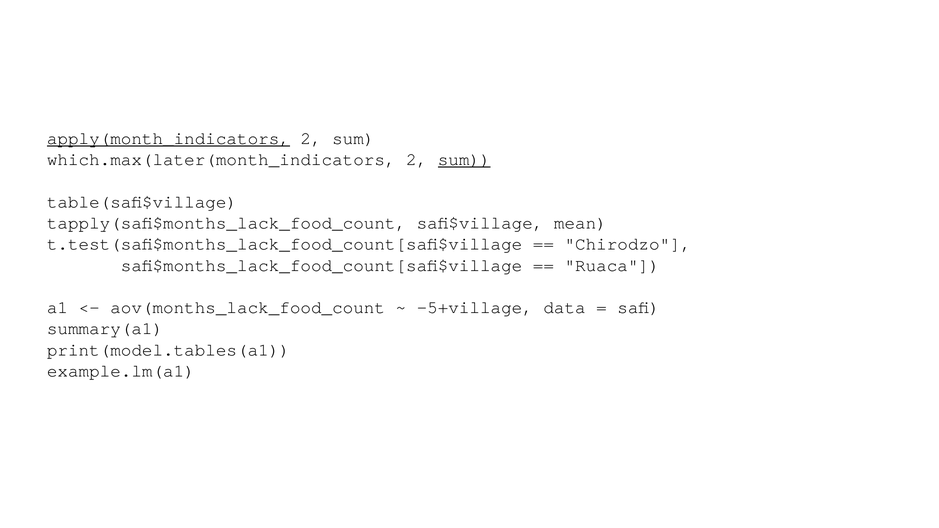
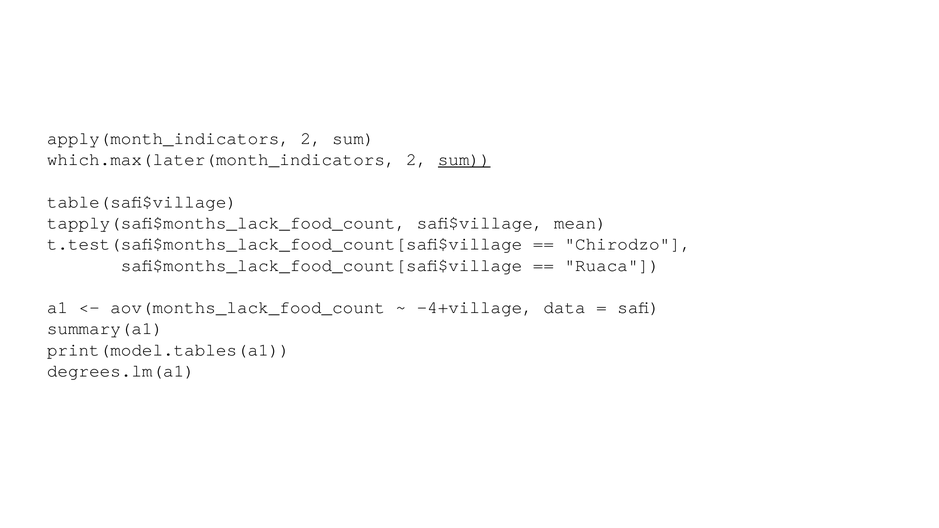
apply(month_indicators underline: present -> none
-5+village: -5+village -> -4+village
example.lm(a1: example.lm(a1 -> degrees.lm(a1
